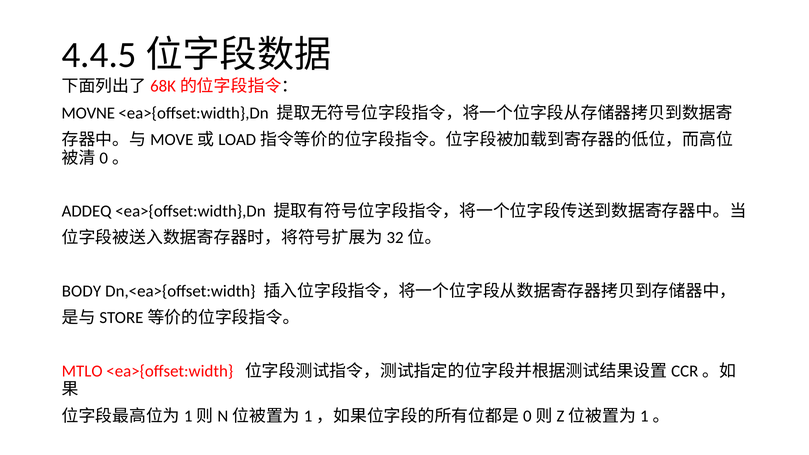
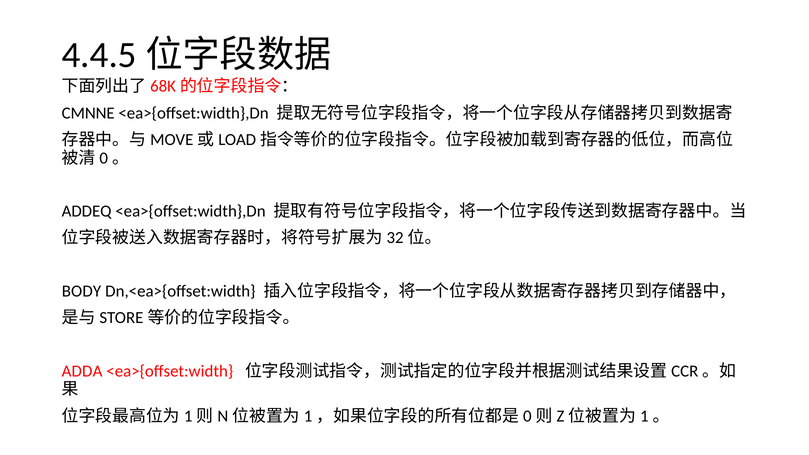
MOVNE: MOVNE -> CMNNE
MTLO: MTLO -> ADDA
